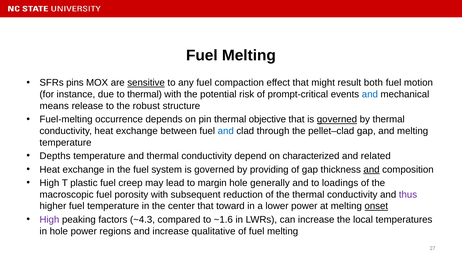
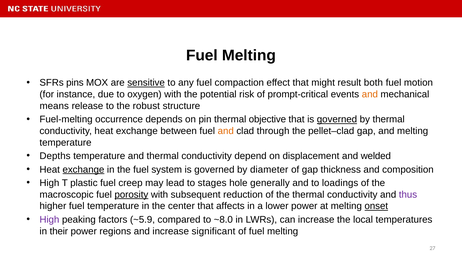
to thermal: thermal -> oxygen
and at (370, 94) colour: blue -> orange
and at (226, 131) colour: blue -> orange
characterized: characterized -> displacement
related: related -> welded
exchange at (83, 169) underline: none -> present
providing: providing -> diameter
and at (372, 169) underline: present -> none
margin: margin -> stages
porosity underline: none -> present
toward: toward -> affects
~4.3: ~4.3 -> ~5.9
~1.6: ~1.6 -> ~8.0
in hole: hole -> their
qualitative: qualitative -> significant
